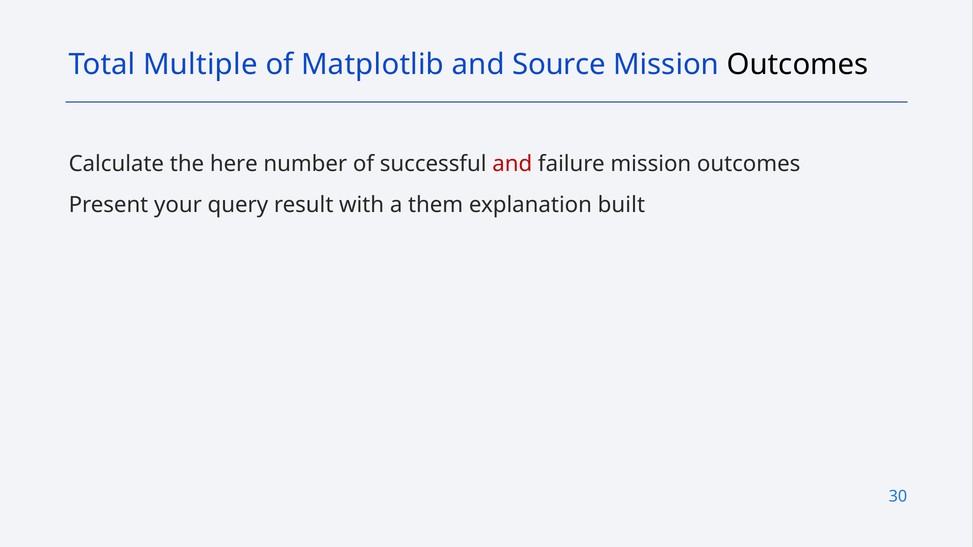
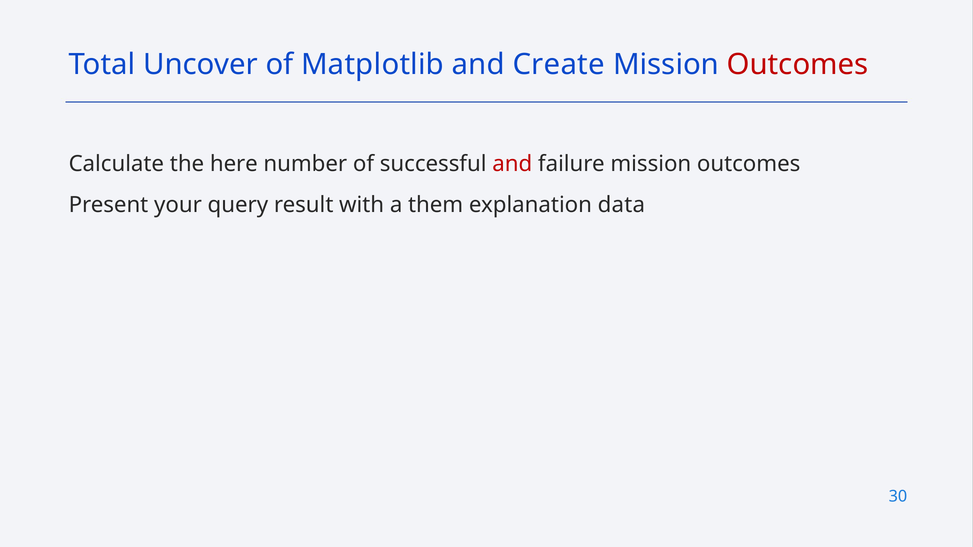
Multiple: Multiple -> Uncover
Source: Source -> Create
Outcomes at (798, 65) colour: black -> red
built: built -> data
